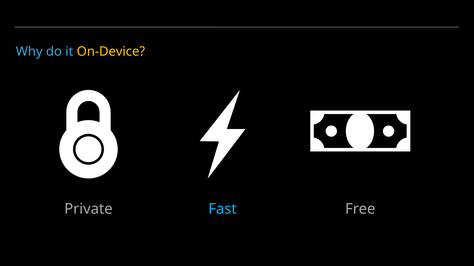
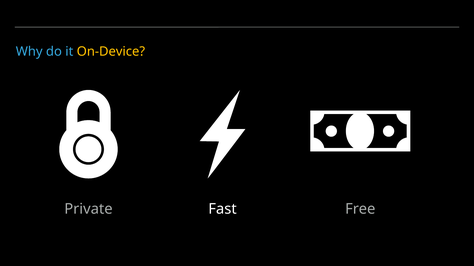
Fast colour: light blue -> white
